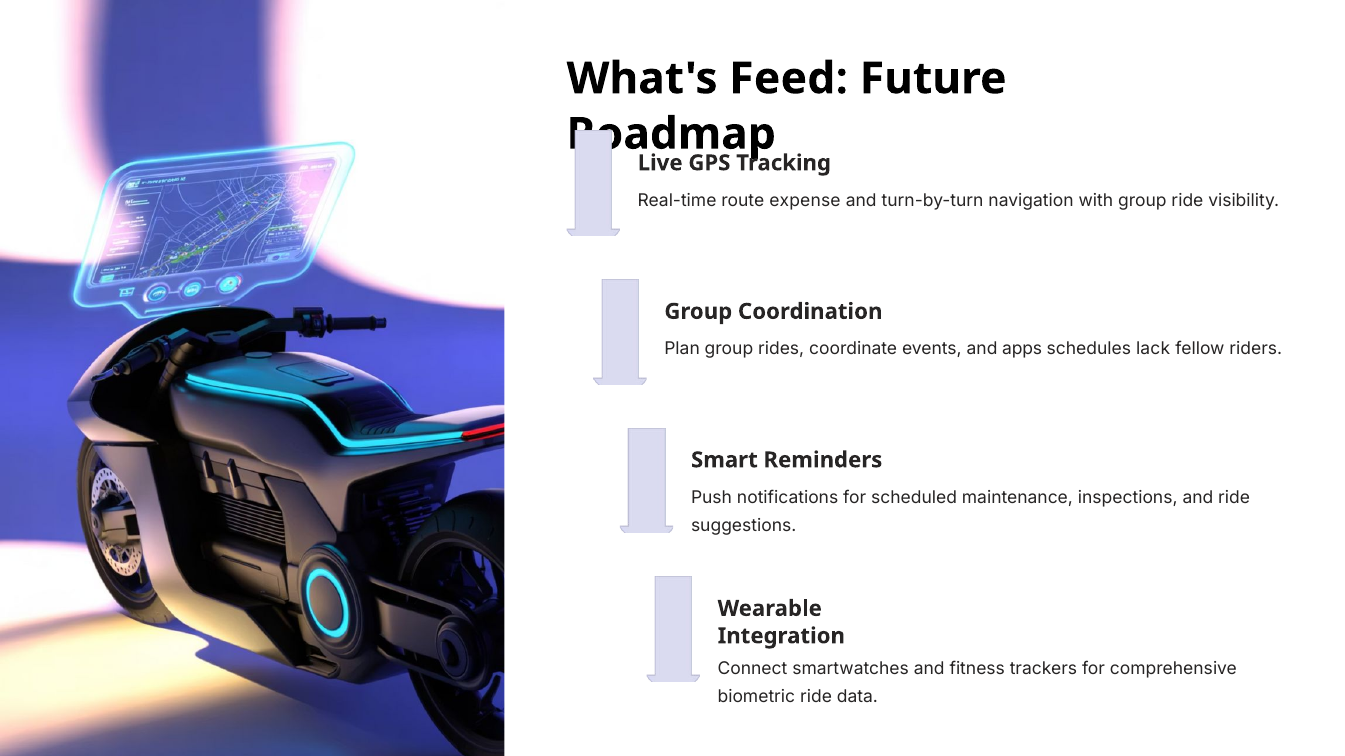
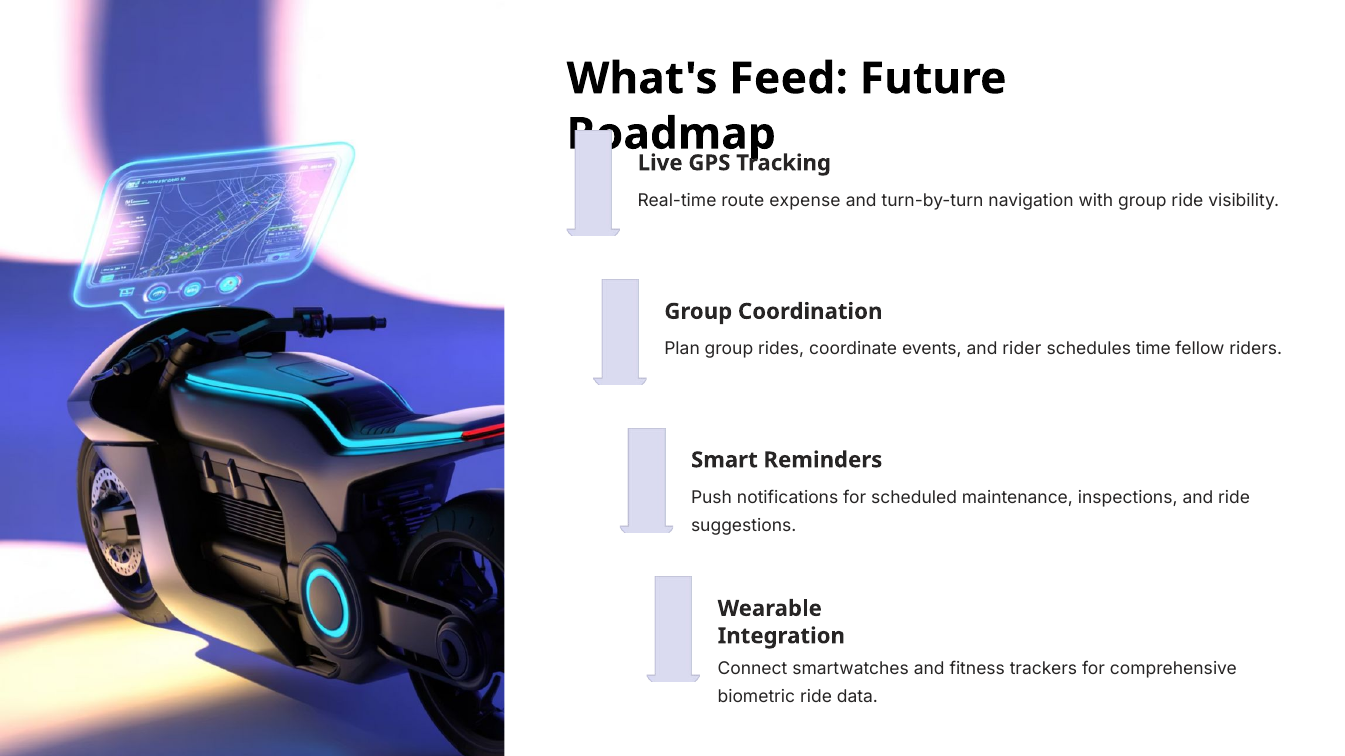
apps: apps -> rider
lack: lack -> time
